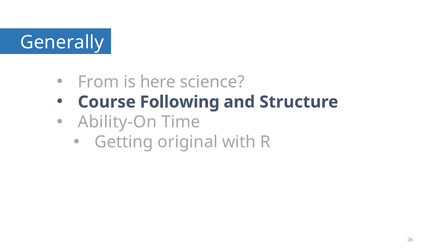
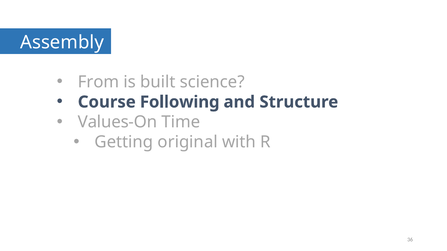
Generally: Generally -> Assembly
here: here -> built
Ability-On: Ability-On -> Values-On
